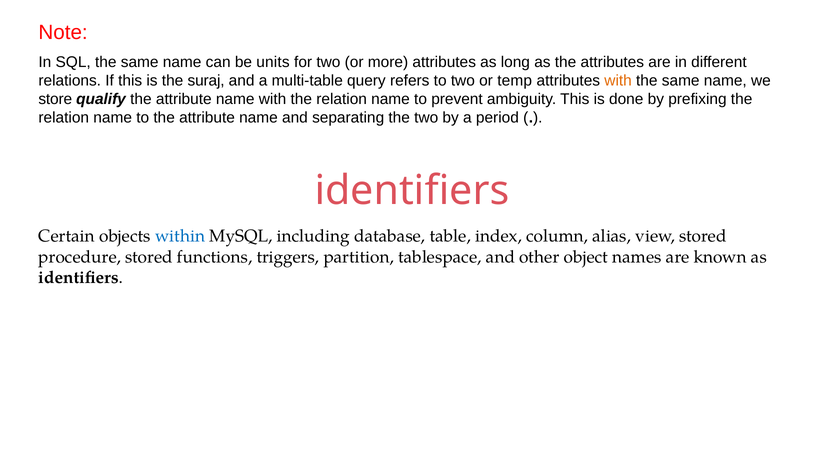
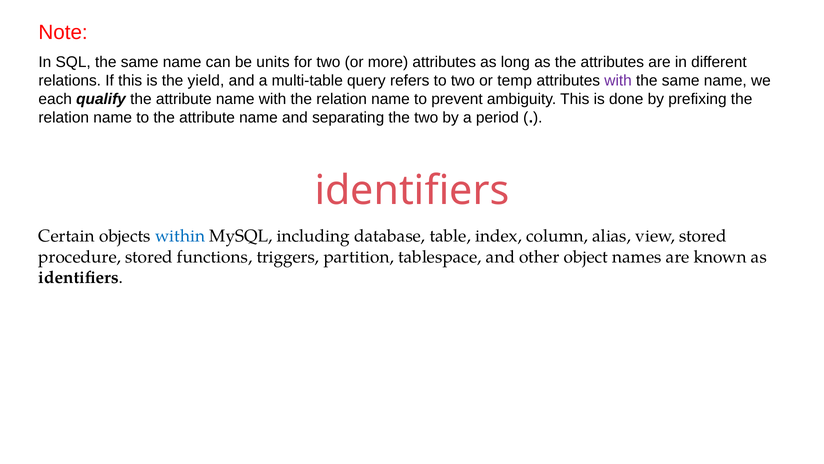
suraj: suraj -> yield
with at (618, 80) colour: orange -> purple
store: store -> each
